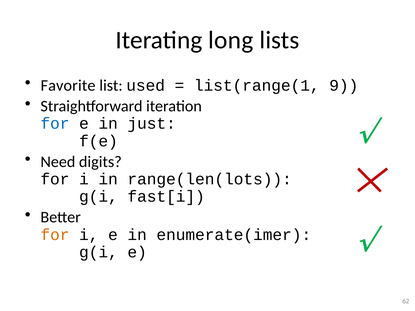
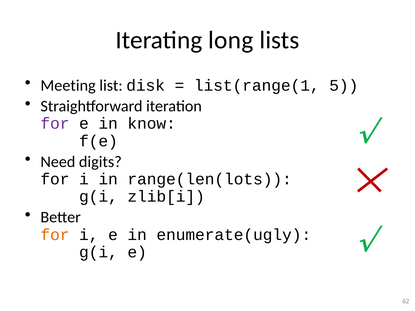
Favorite: Favorite -> Meeting
used: used -> disk
9: 9 -> 5
for at (55, 124) colour: blue -> purple
just: just -> know
fast[i: fast[i -> zlib[i
enumerate(imer: enumerate(imer -> enumerate(ugly
